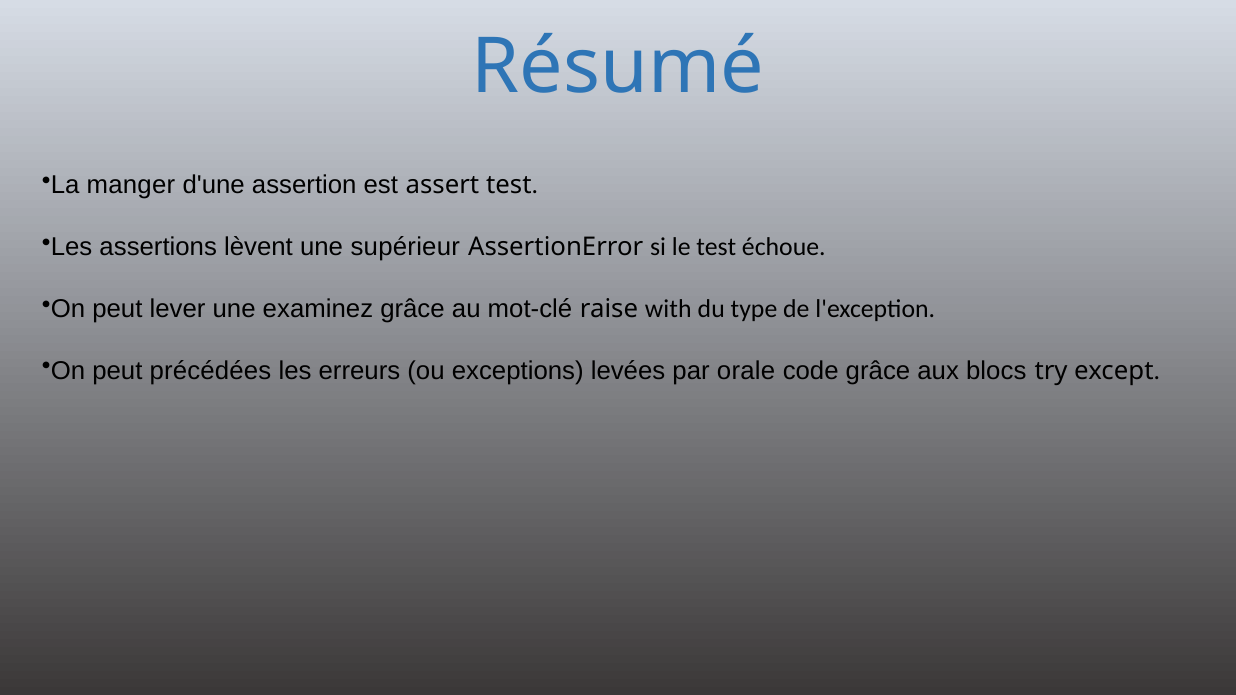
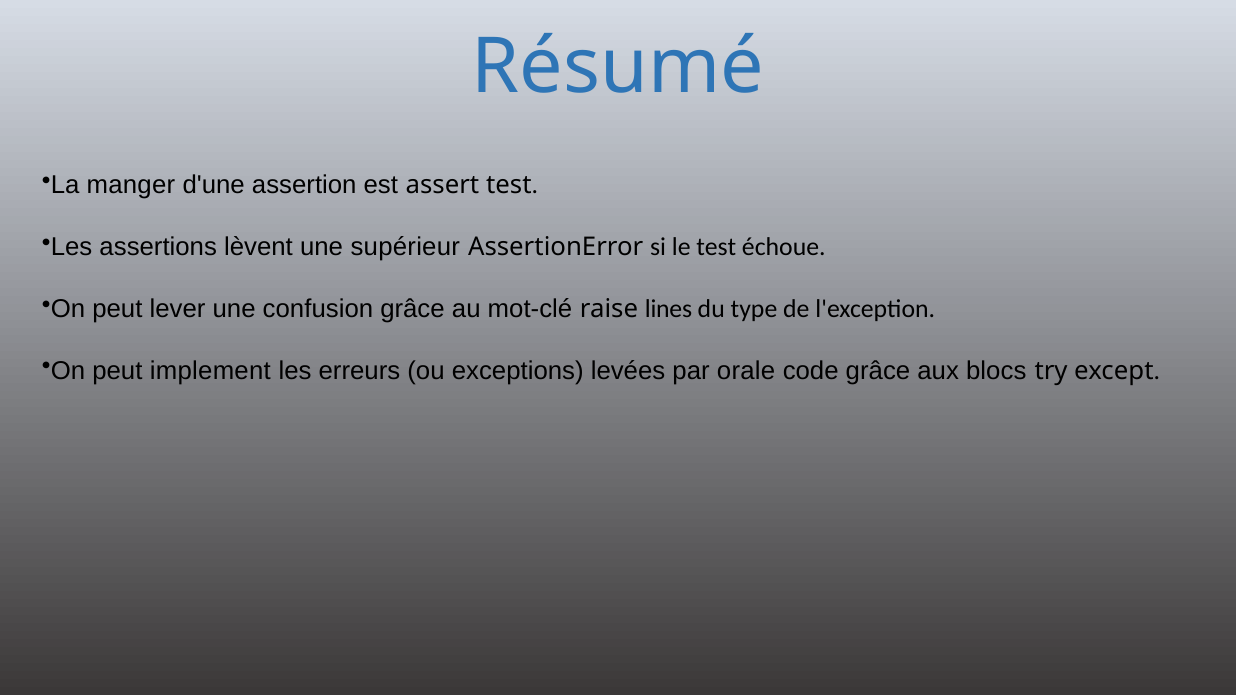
examinez: examinez -> confusion
with: with -> lines
précédées: précédées -> implement
